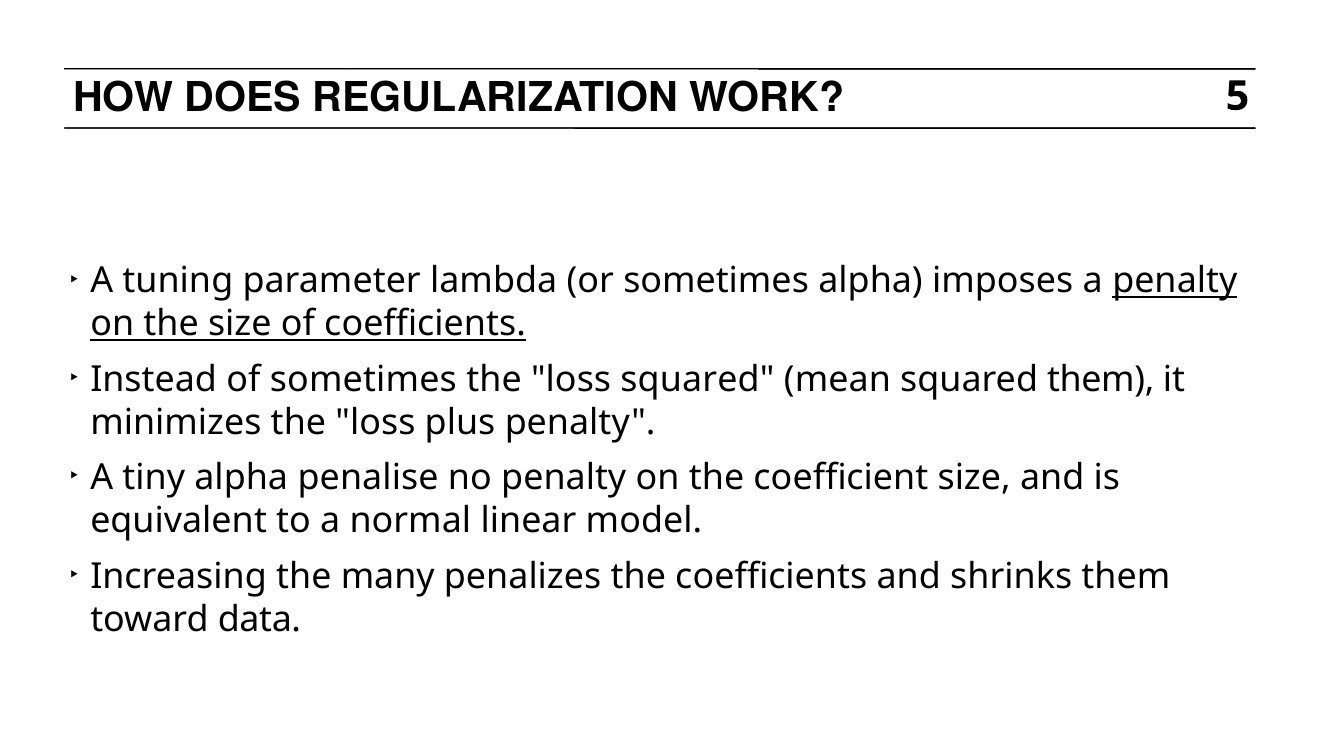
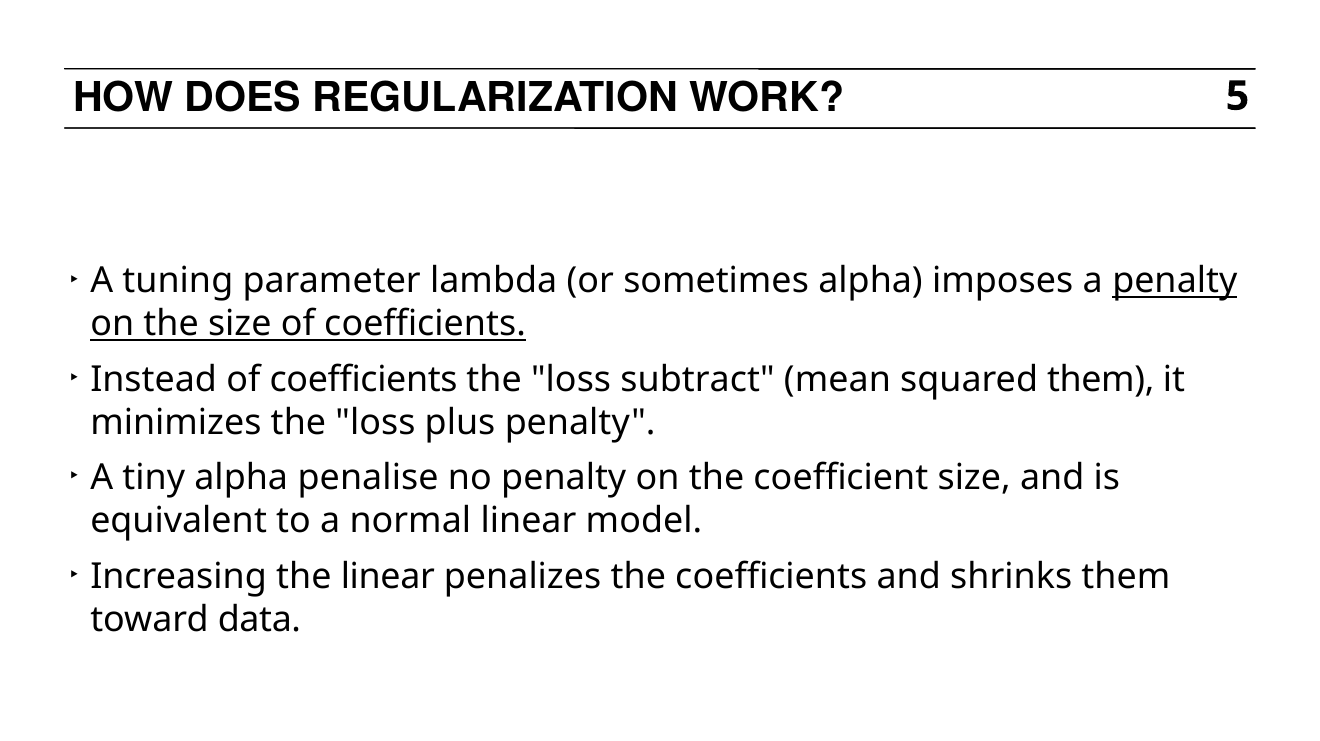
Instead of sometimes: sometimes -> coefficients
loss squared: squared -> subtract
the many: many -> linear
